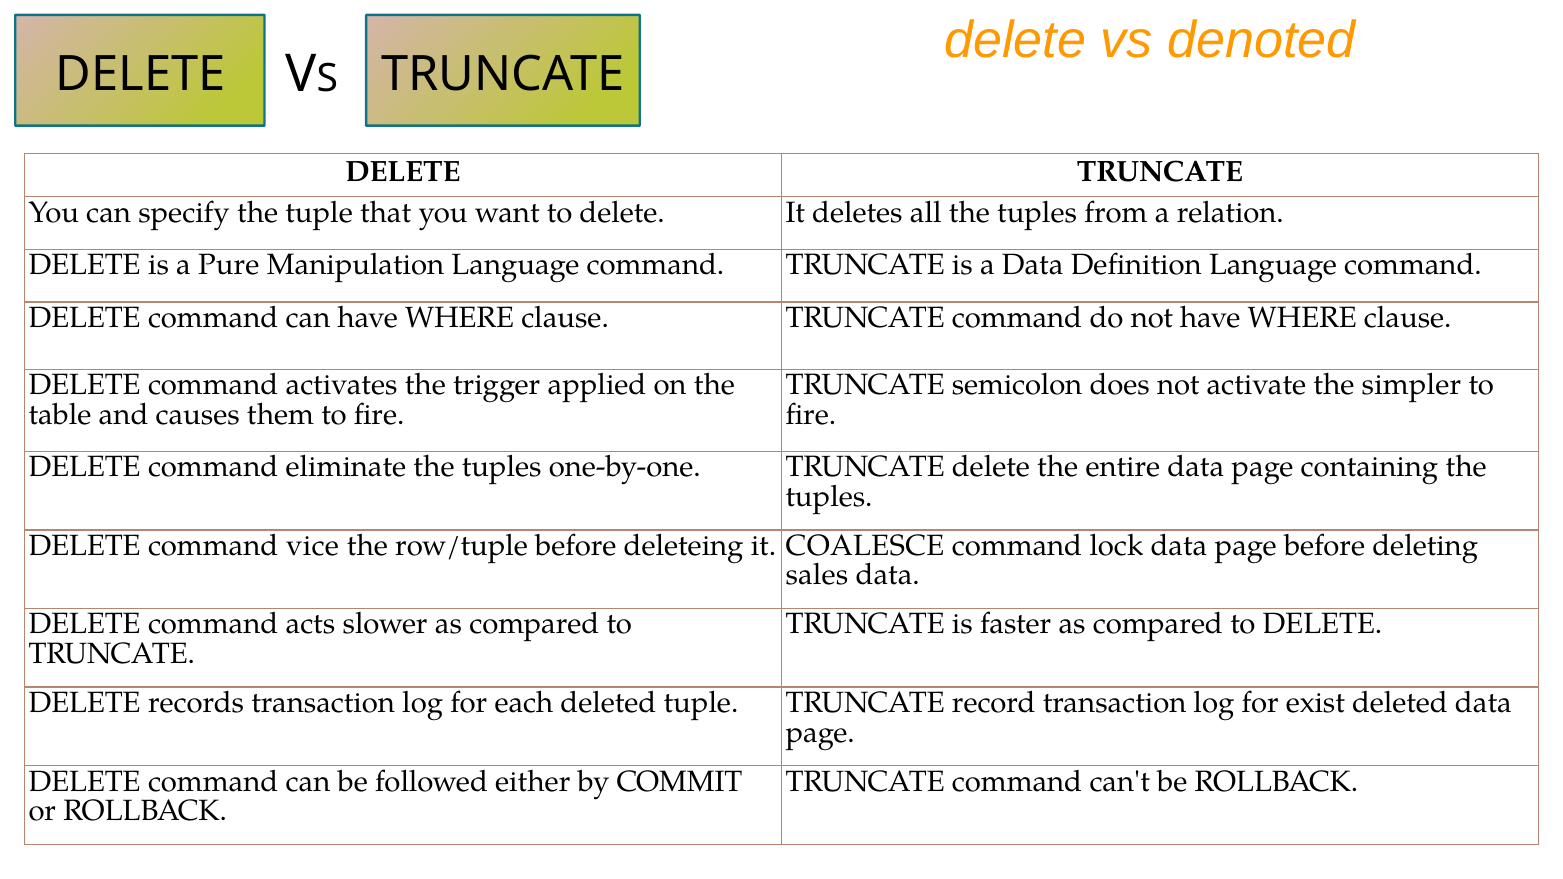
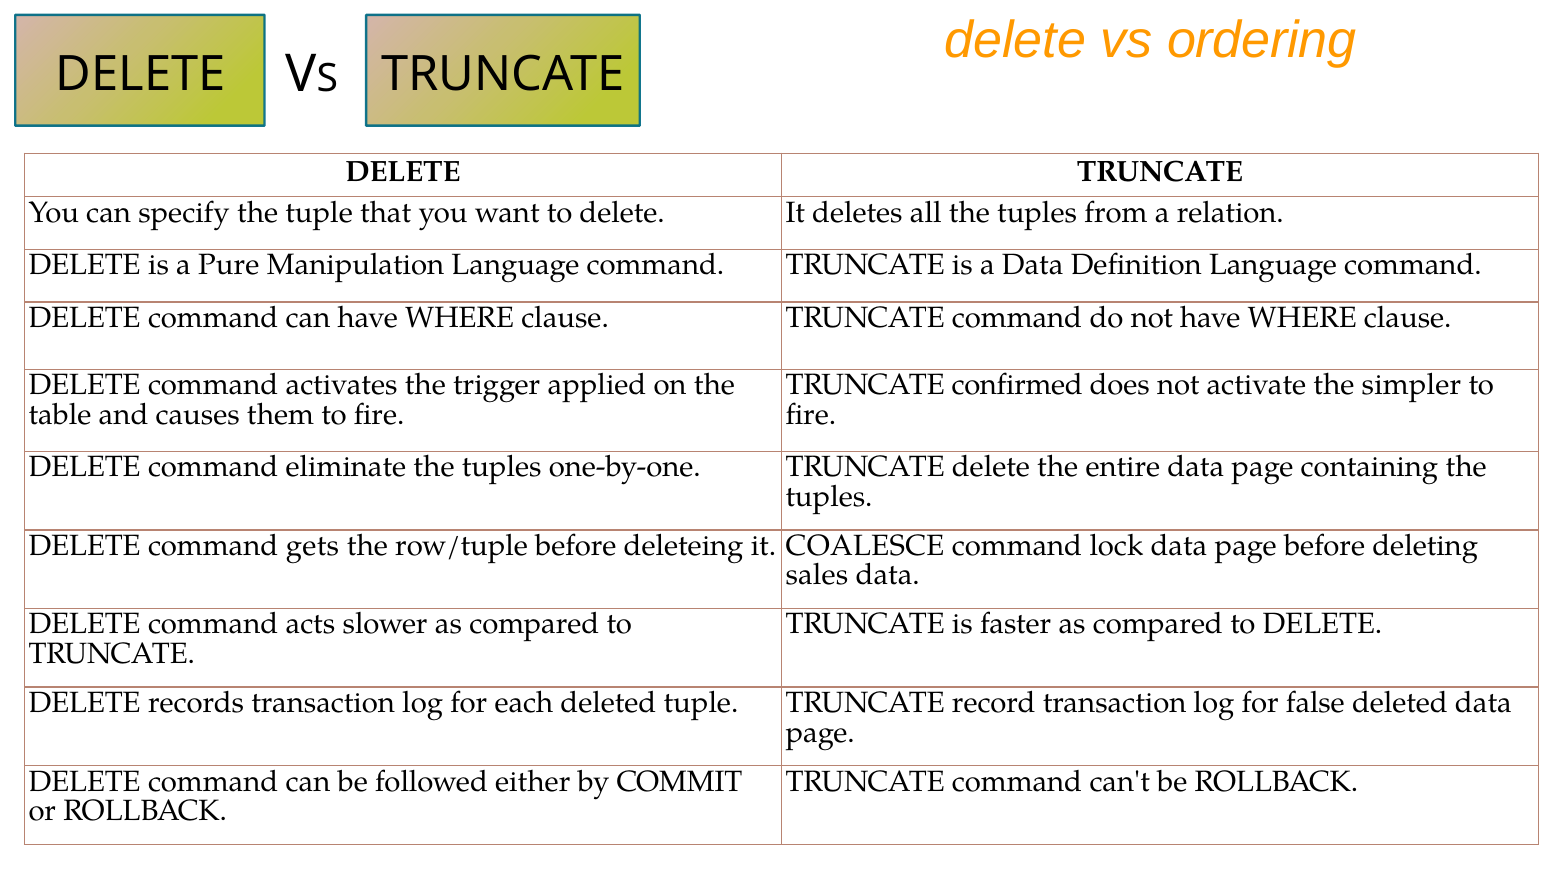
denoted: denoted -> ordering
semicolon: semicolon -> confirmed
vice: vice -> gets
exist: exist -> false
